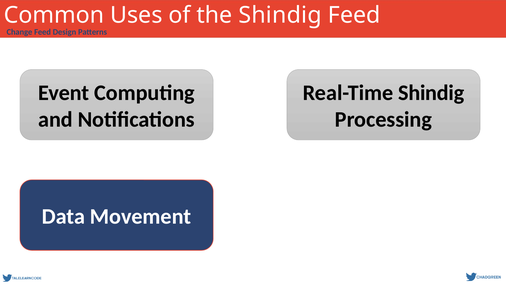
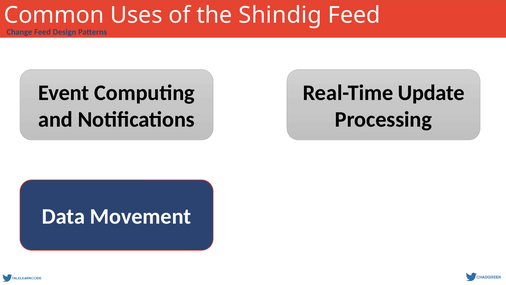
Real-Time Shindig: Shindig -> Update
